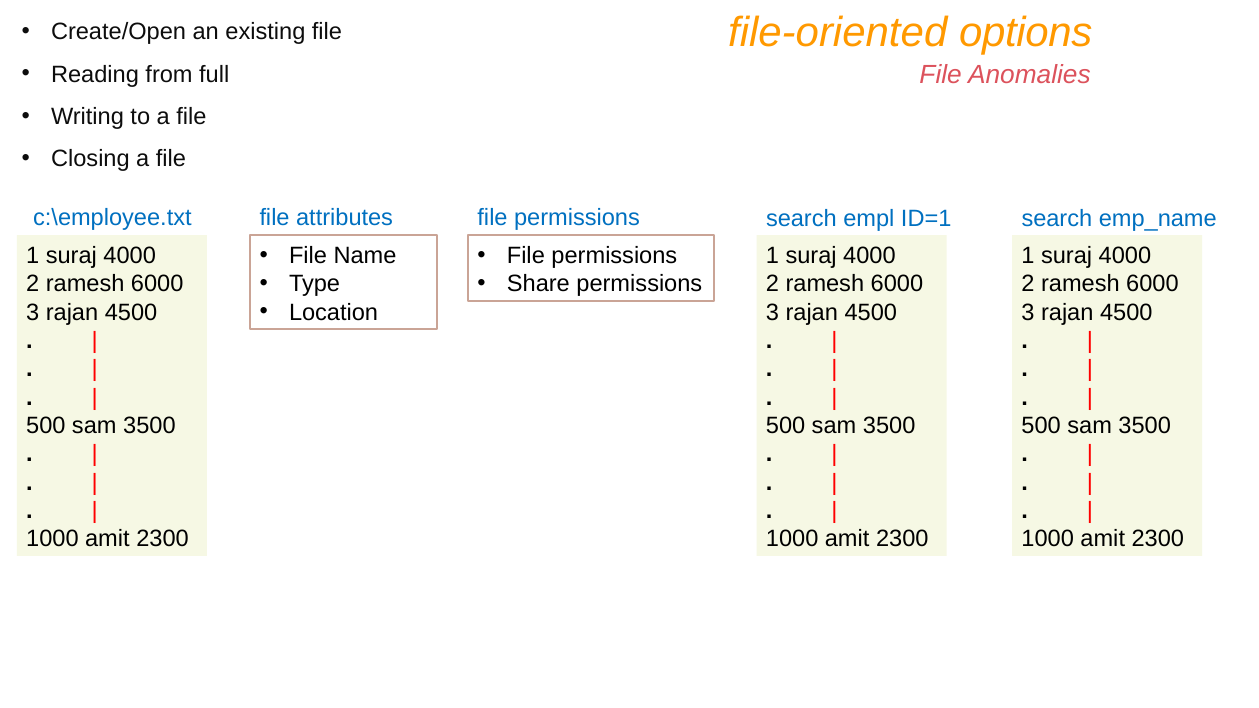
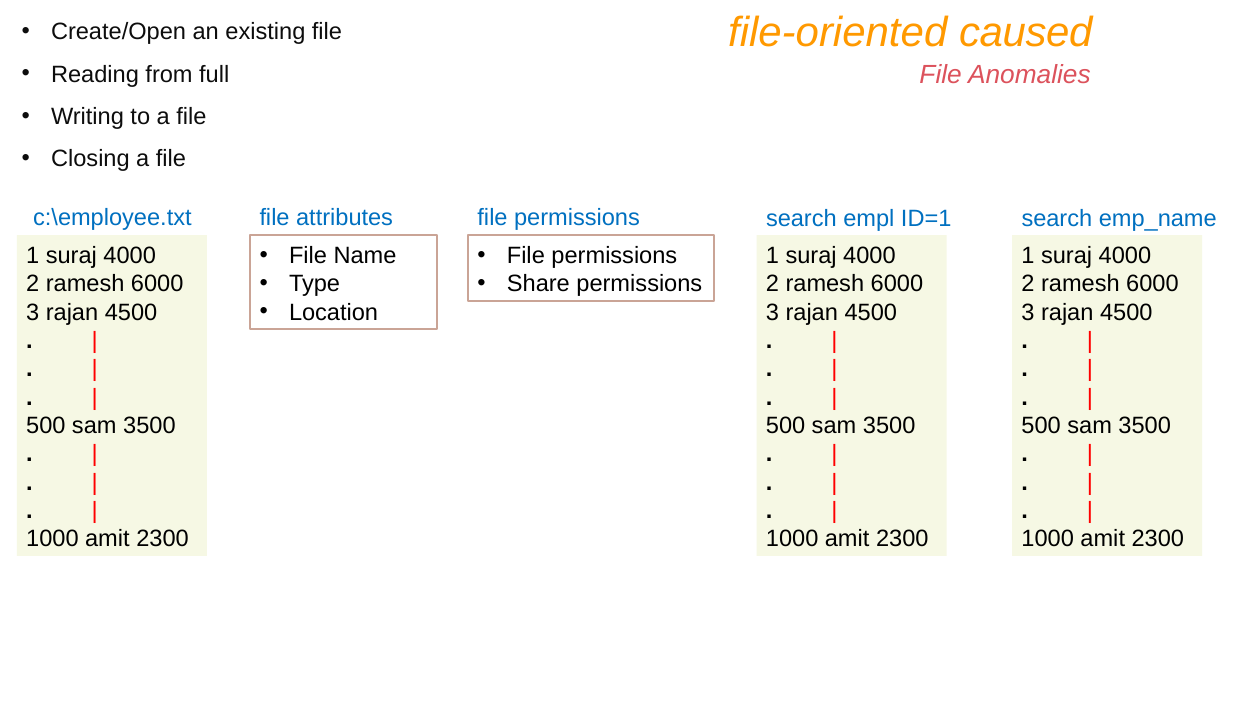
options: options -> caused
